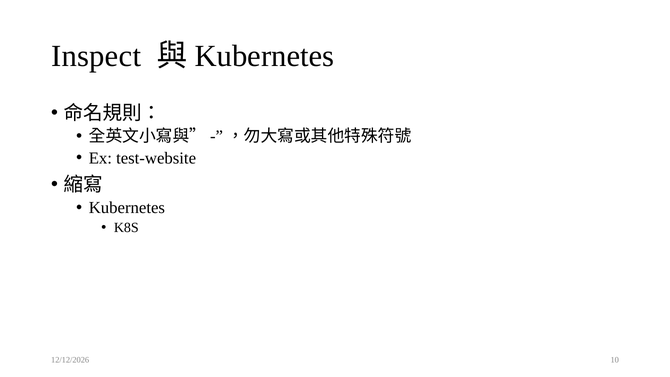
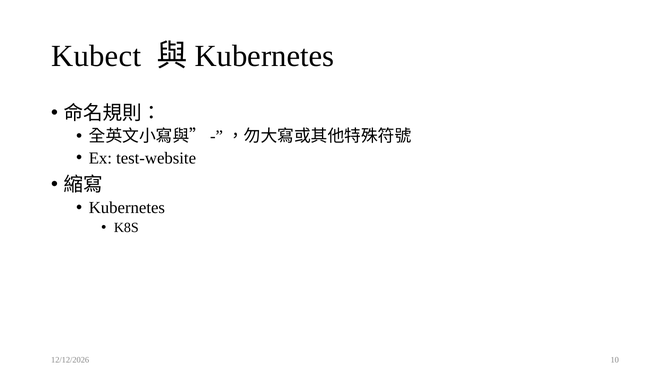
Inspect: Inspect -> Kubect
